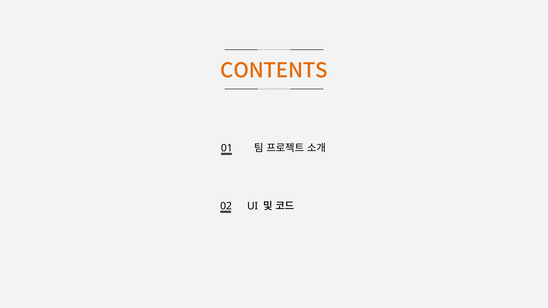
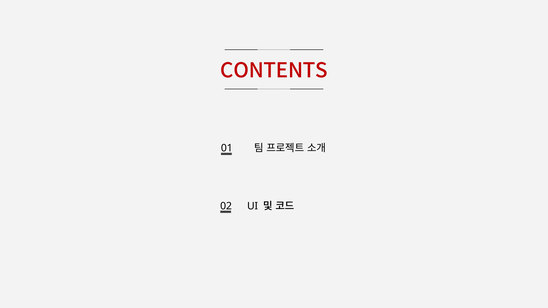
CONTENTS colour: orange -> red
